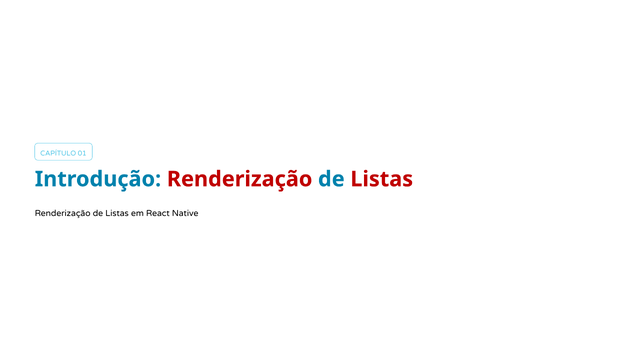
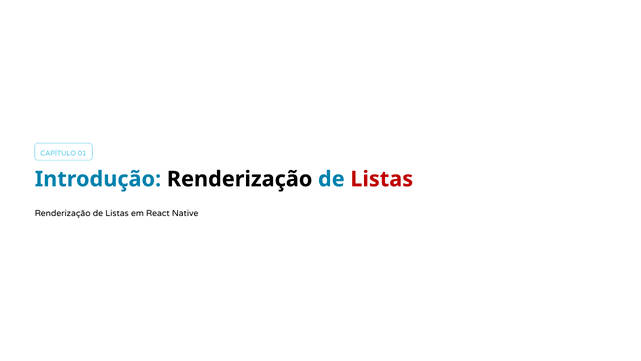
Renderização at (240, 179) colour: red -> black
